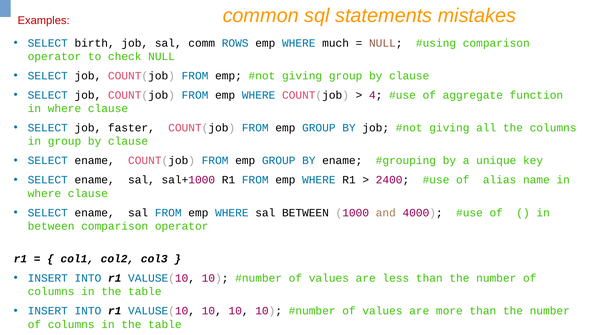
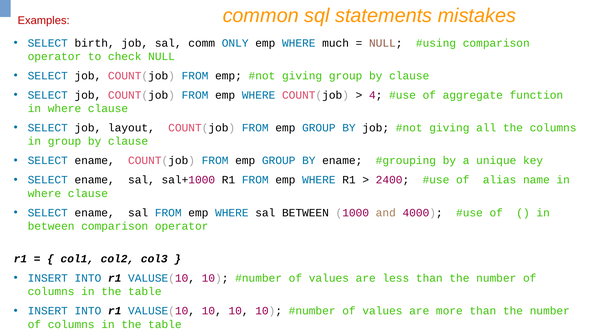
ROWS: ROWS -> ONLY
faster: faster -> layout
